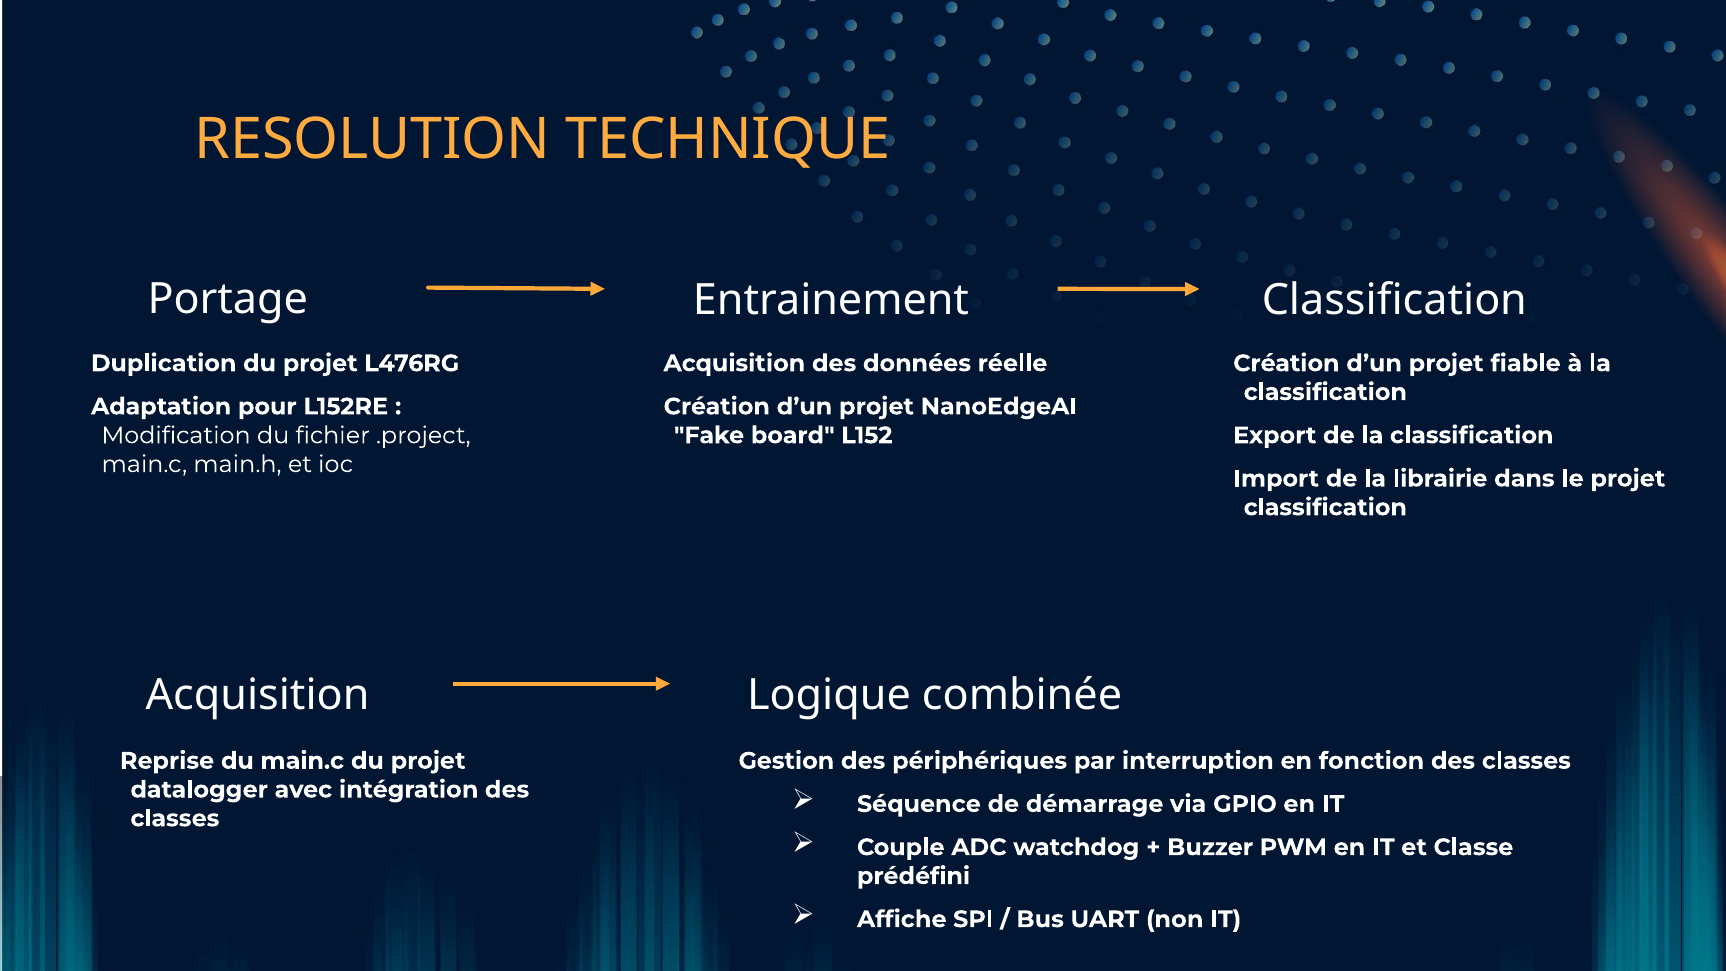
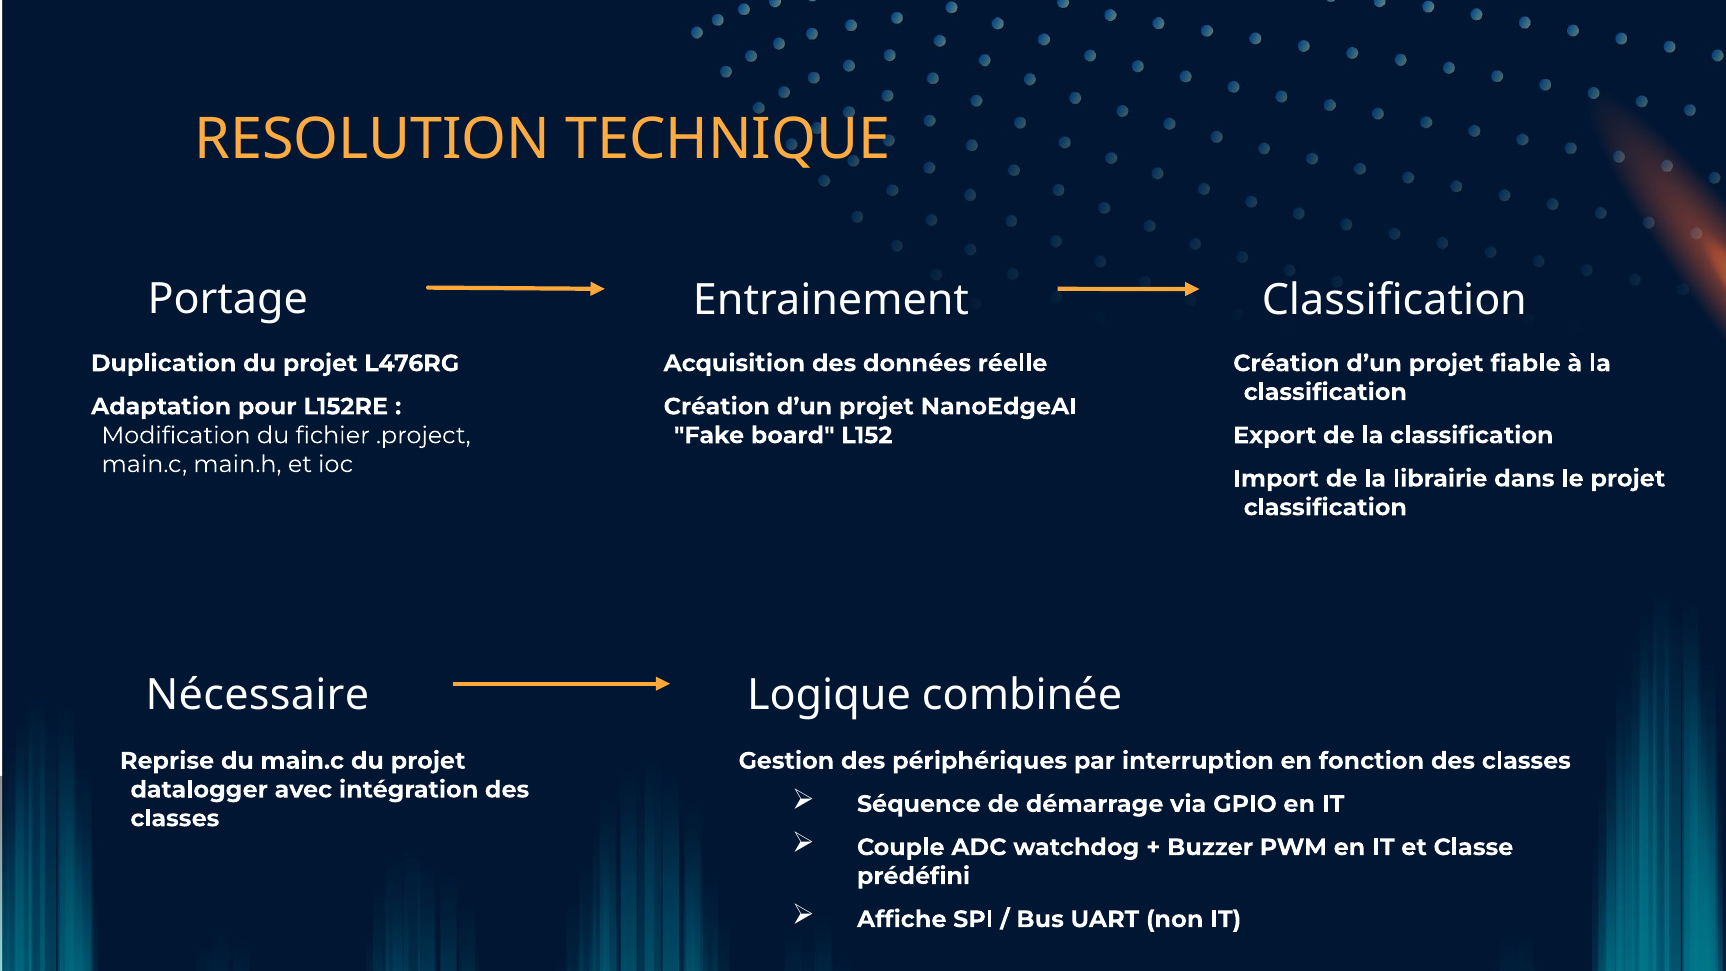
Acquisition at (257, 695): Acquisition -> Nécessaire
